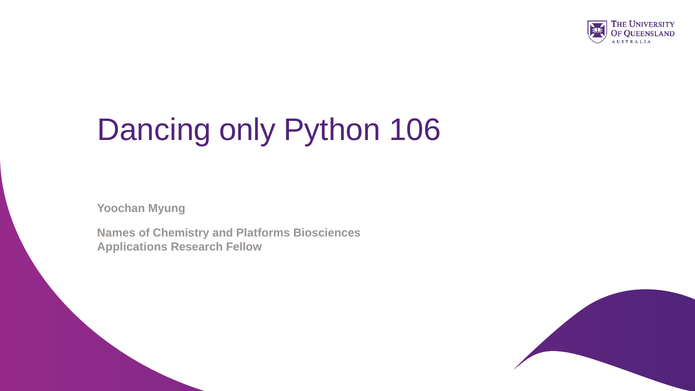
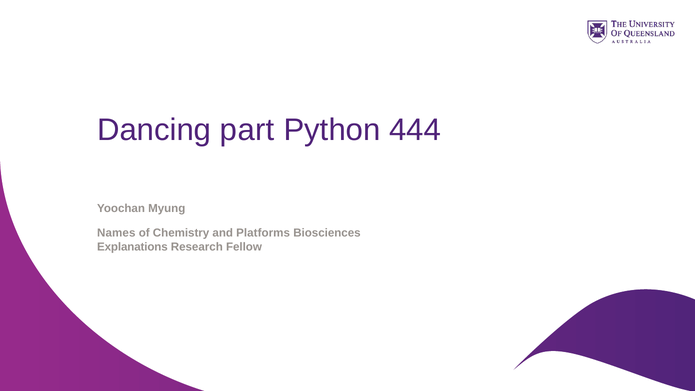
only: only -> part
106: 106 -> 444
Applications: Applications -> Explanations
